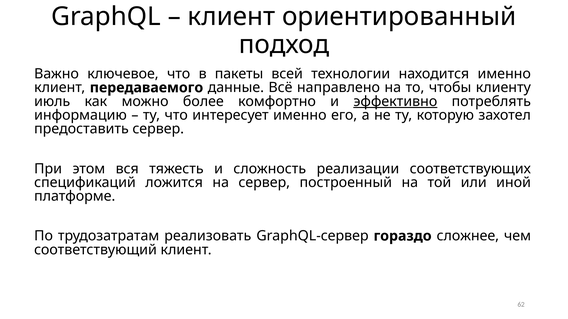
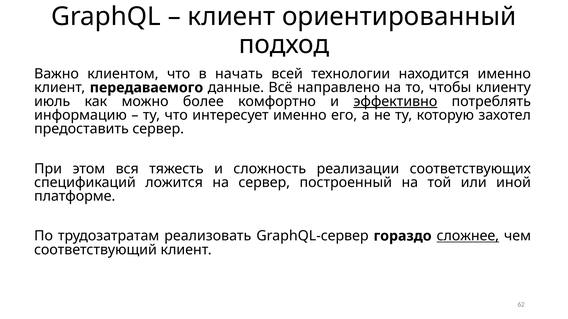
ключевое: ключевое -> клиентом
пакеты: пакеты -> начать
сложнее underline: none -> present
